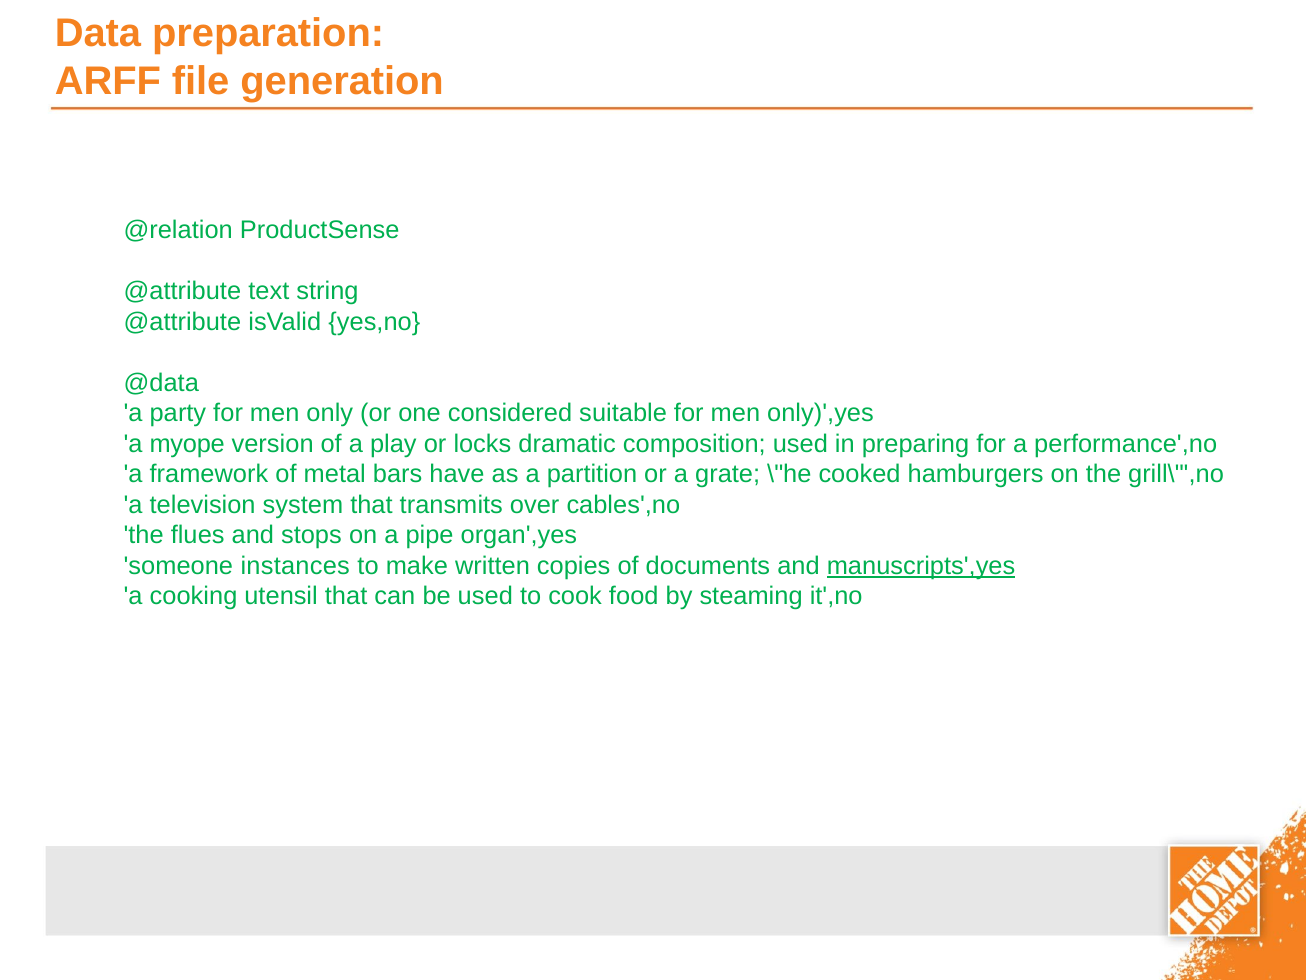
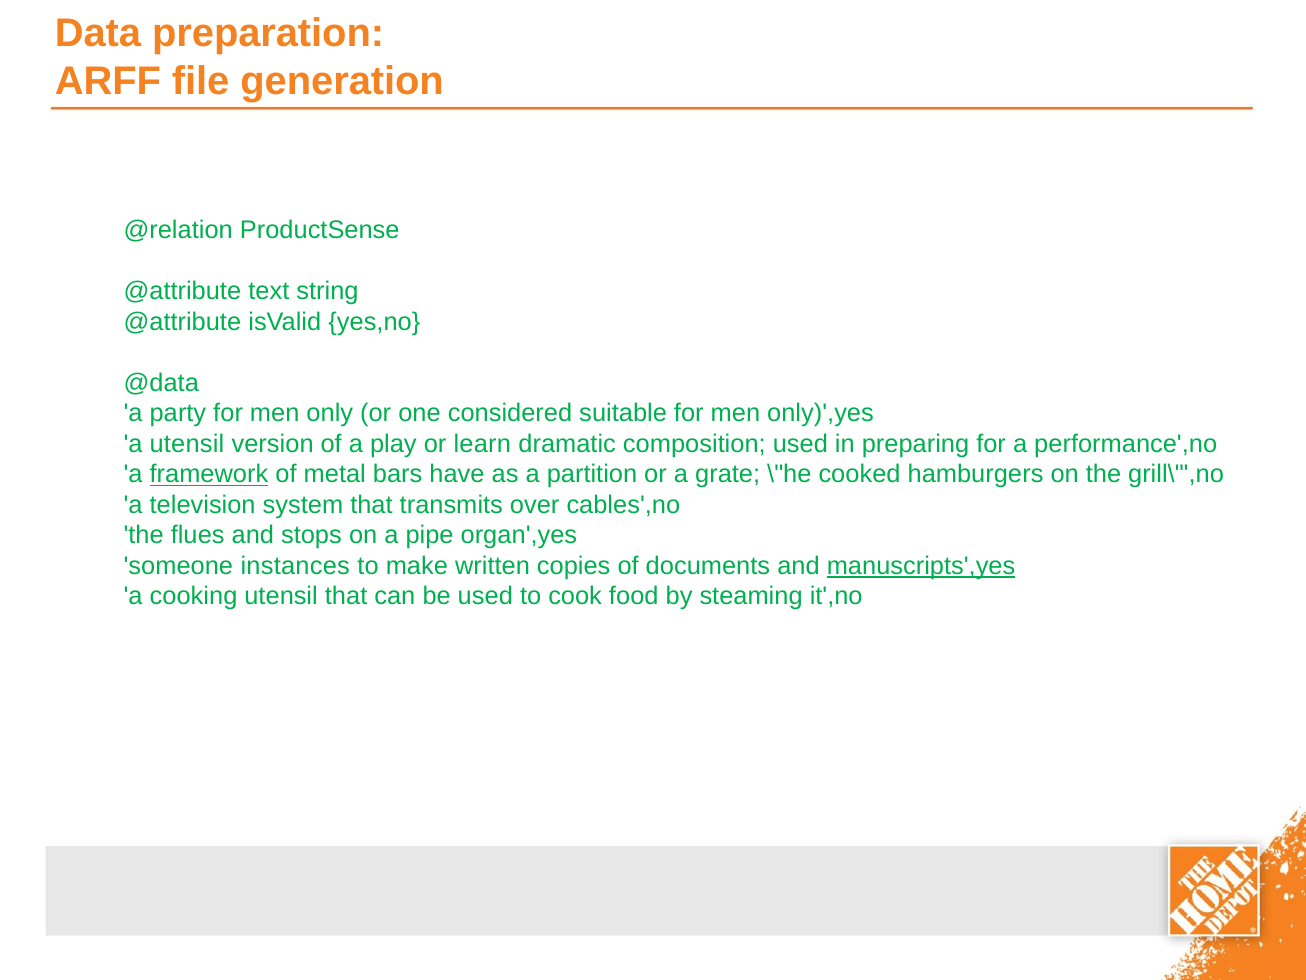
a myope: myope -> utensil
locks: locks -> learn
framework underline: none -> present
